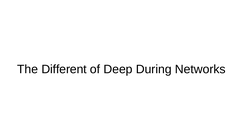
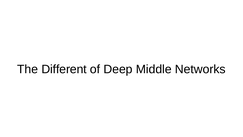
During: During -> Middle
